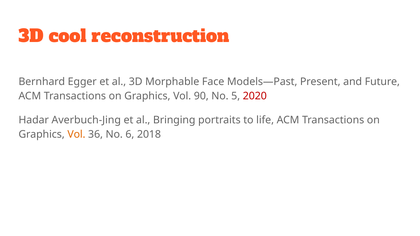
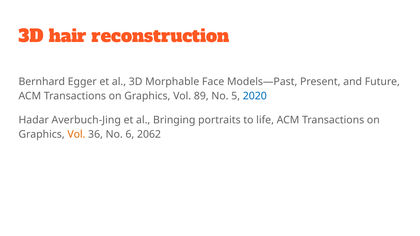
cool: cool -> hair
90: 90 -> 89
2020 colour: red -> blue
2018: 2018 -> 2062
